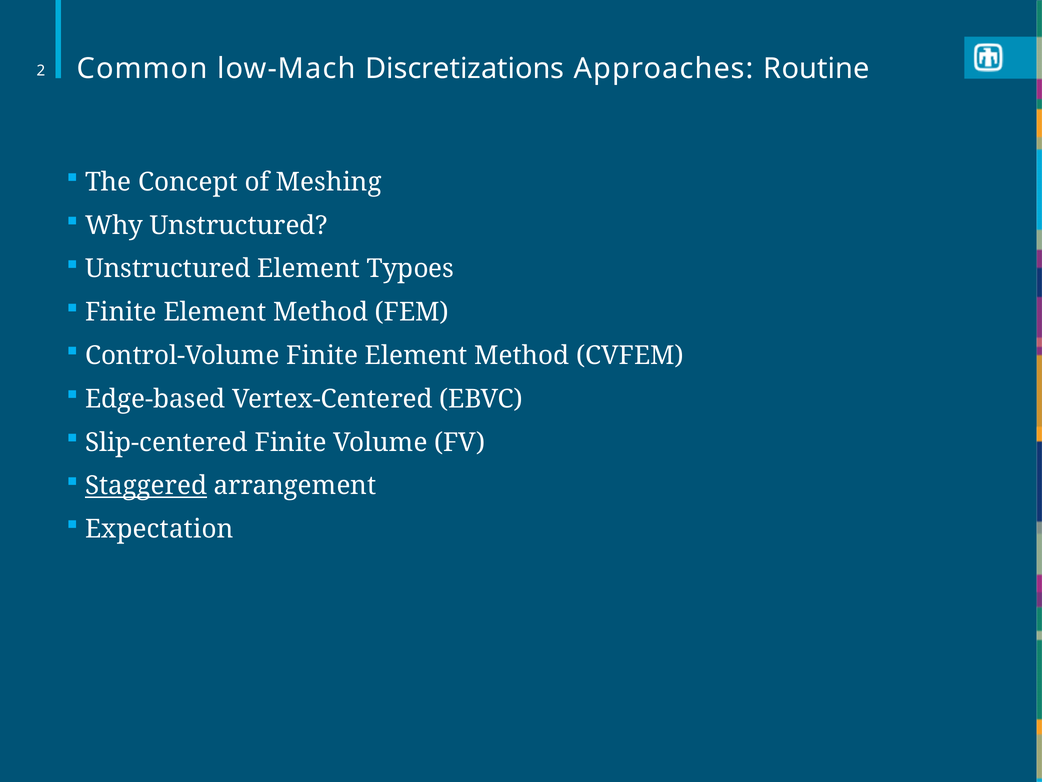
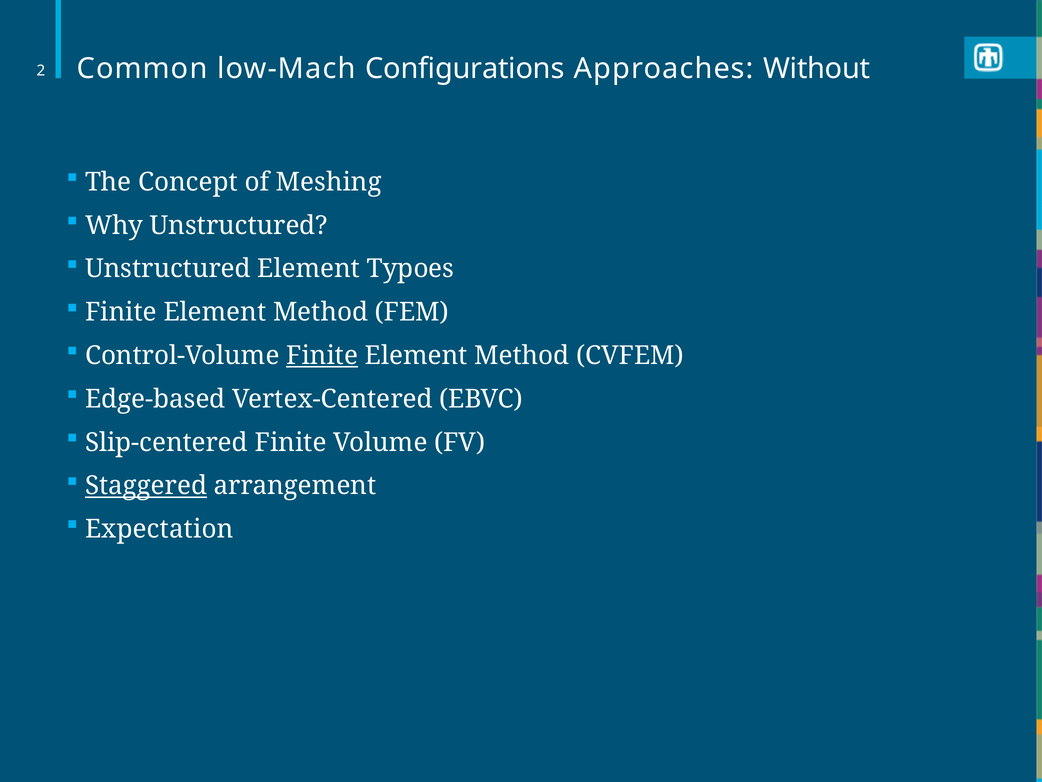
Discretizations: Discretizations -> Configurations
Routine: Routine -> Without
Finite at (322, 355) underline: none -> present
